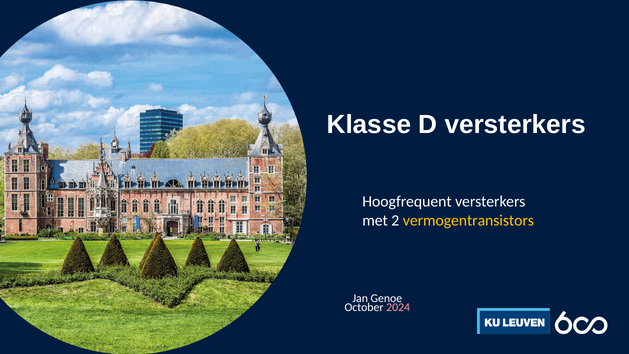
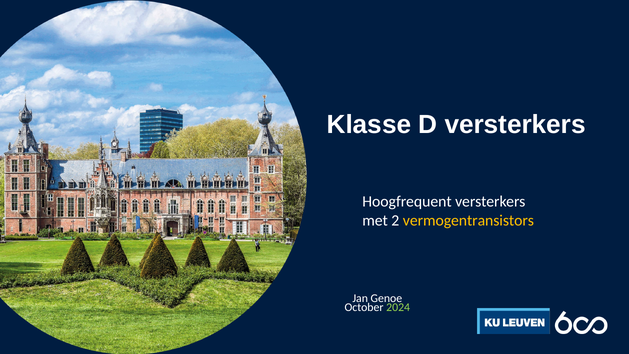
2024 colour: pink -> light green
